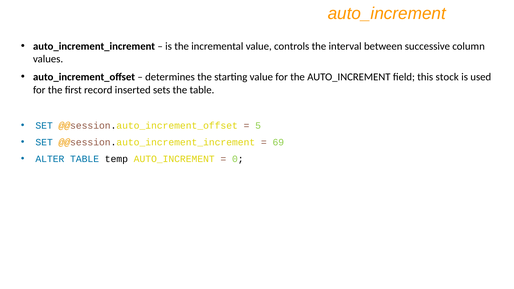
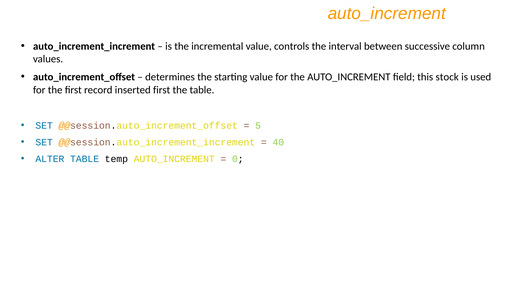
inserted sets: sets -> first
69: 69 -> 40
